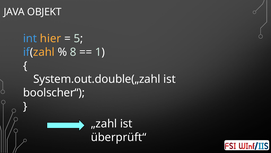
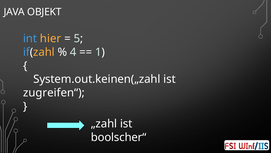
8: 8 -> 4
System.out.double(„zahl: System.out.double(„zahl -> System.out.keinen(„zahl
boolscher“: boolscher“ -> zugreifen“
überprüft“: überprüft“ -> boolscher“
